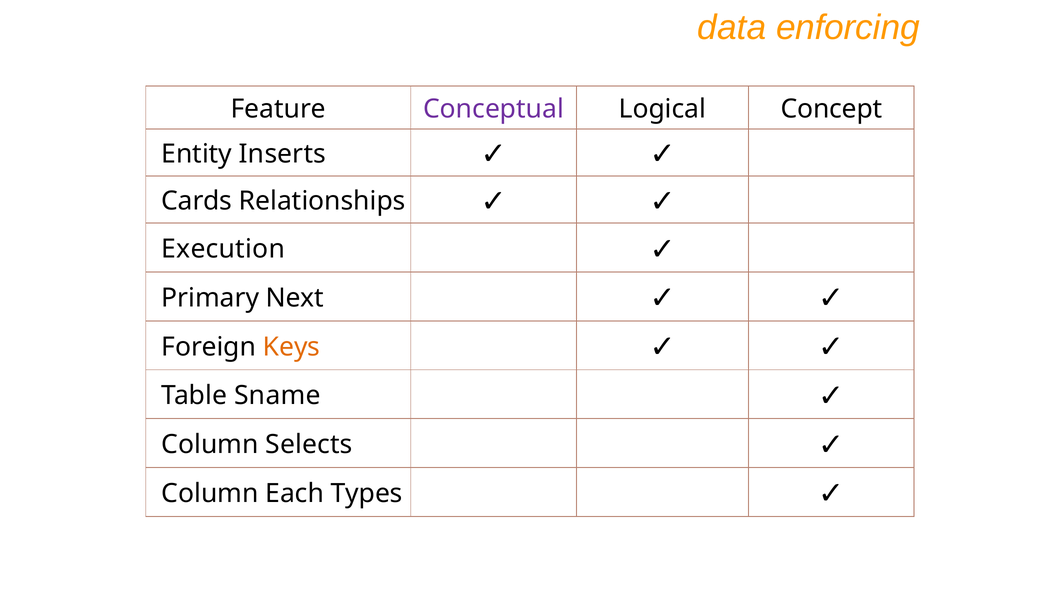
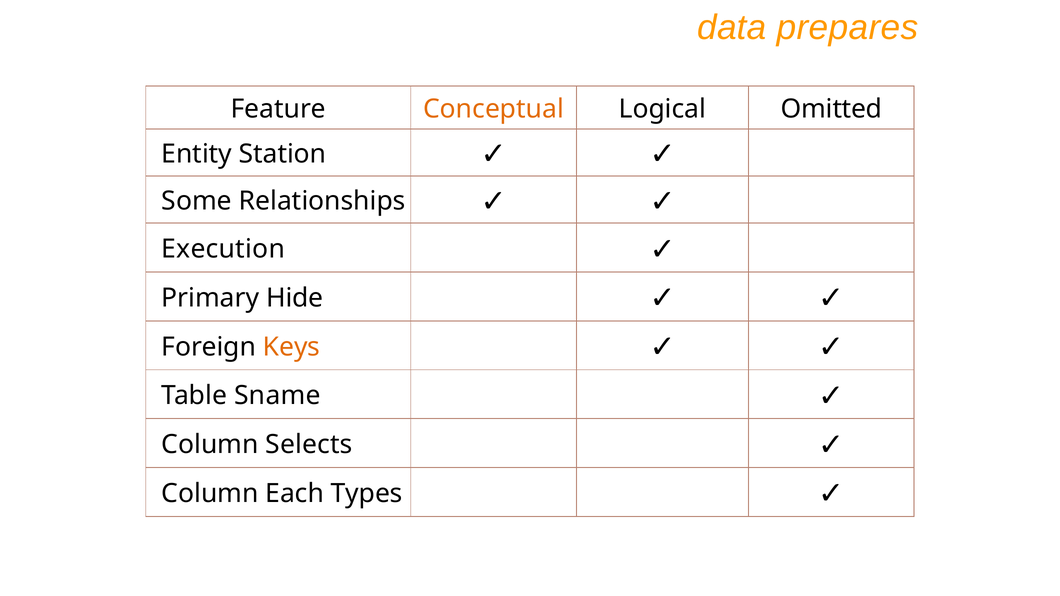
enforcing: enforcing -> prepares
Conceptual colour: purple -> orange
Concept: Concept -> Omitted
Inserts: Inserts -> Station
Cards: Cards -> Some
Next: Next -> Hide
